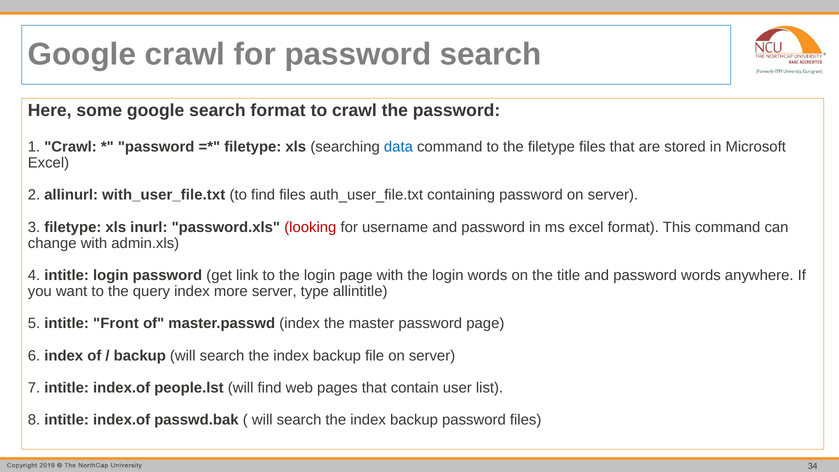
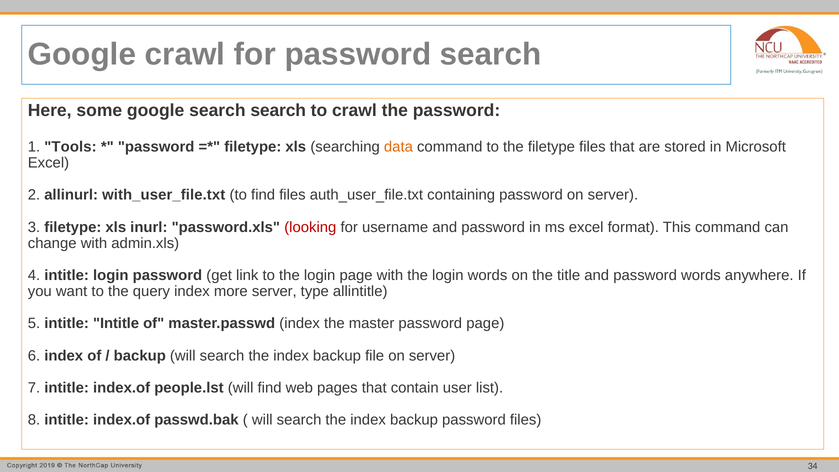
search format: format -> search
1 Crawl: Crawl -> Tools
data colour: blue -> orange
intitle Front: Front -> Intitle
